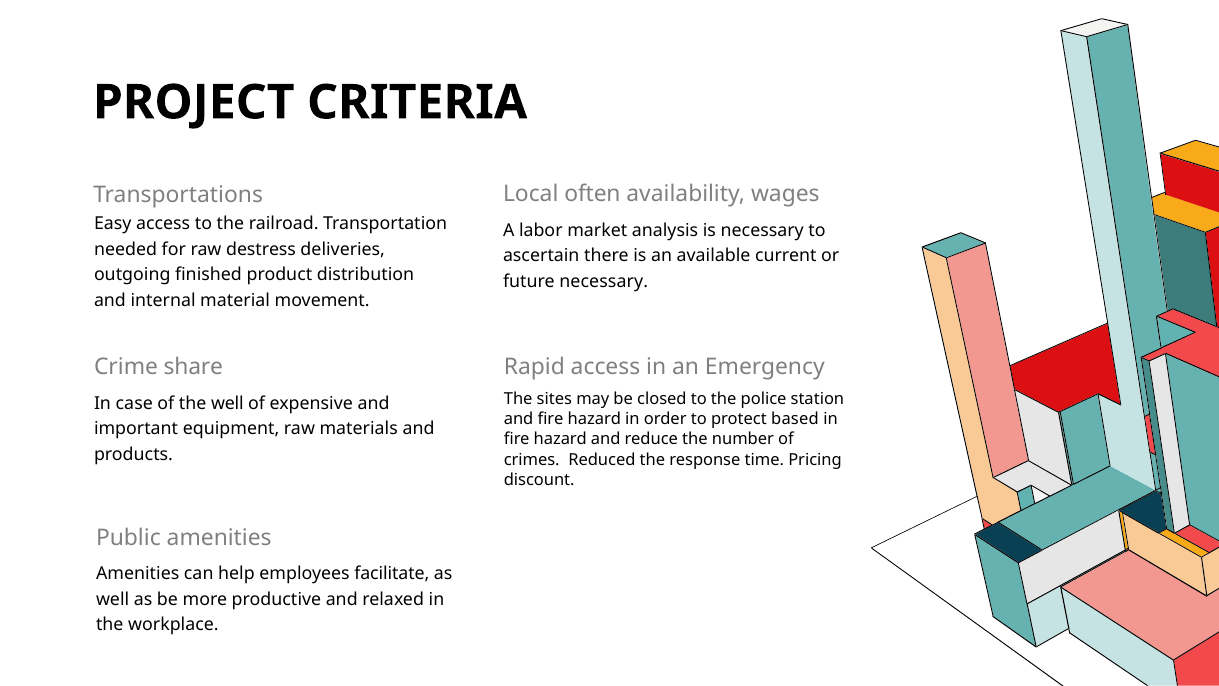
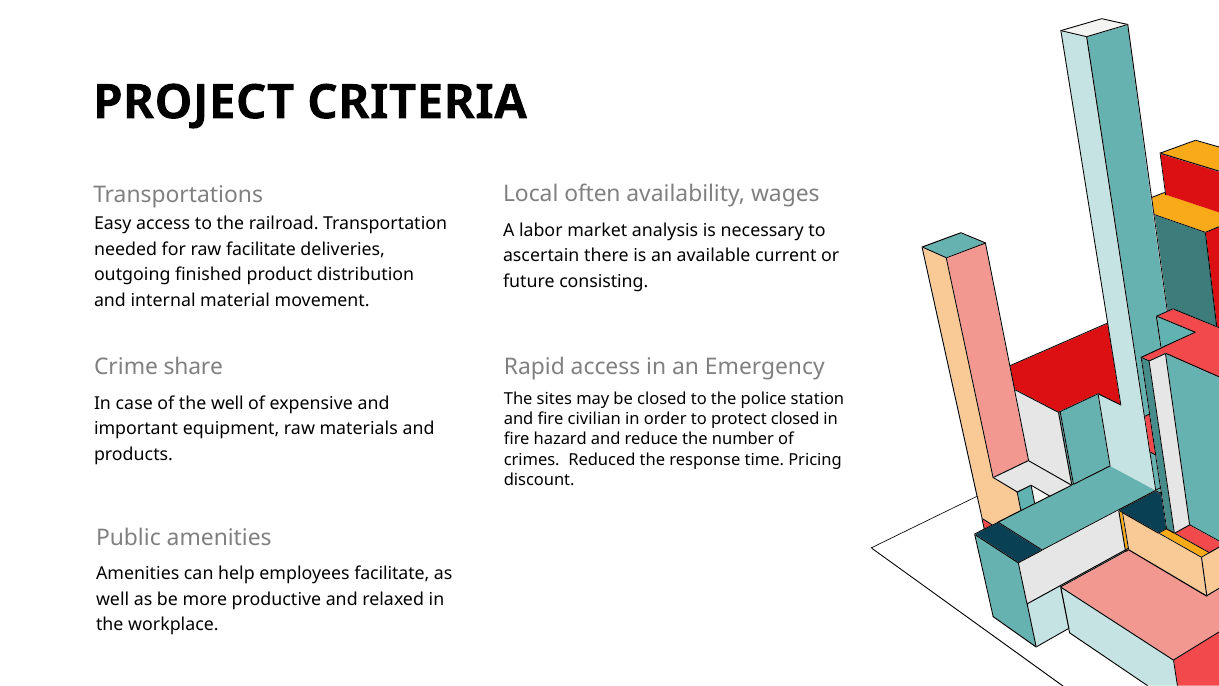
raw destress: destress -> facilitate
future necessary: necessary -> consisting
and fire hazard: hazard -> civilian
protect based: based -> closed
